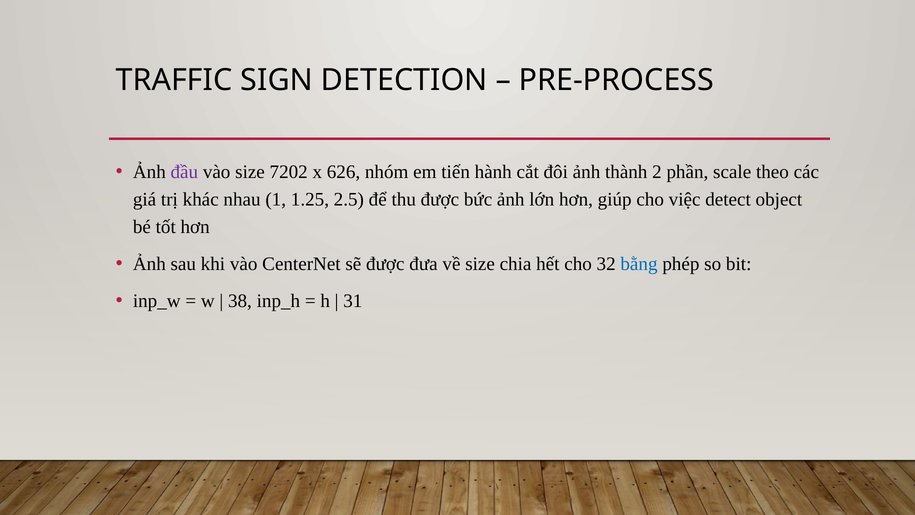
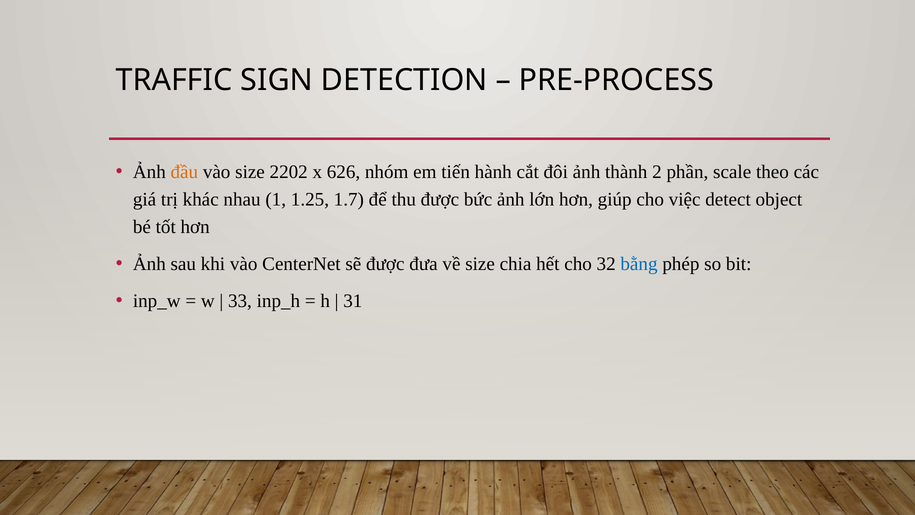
đầu colour: purple -> orange
7202: 7202 -> 2202
2.5: 2.5 -> 1.7
38: 38 -> 33
